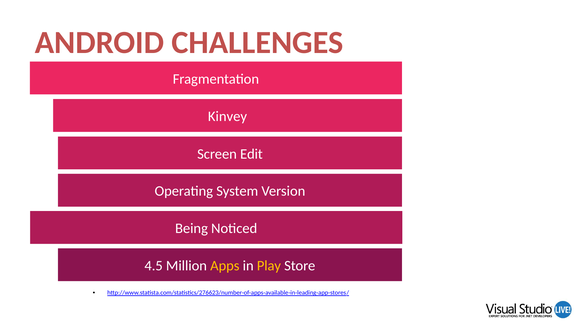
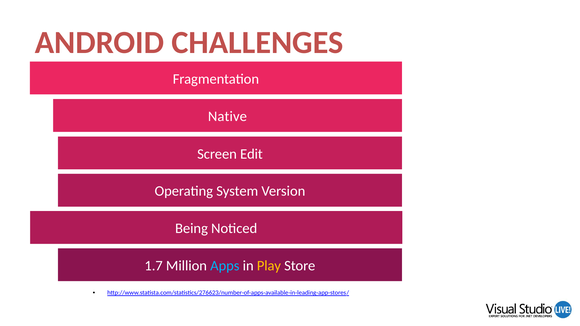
Kinvey: Kinvey -> Native
4.5: 4.5 -> 1.7
Apps colour: yellow -> light blue
